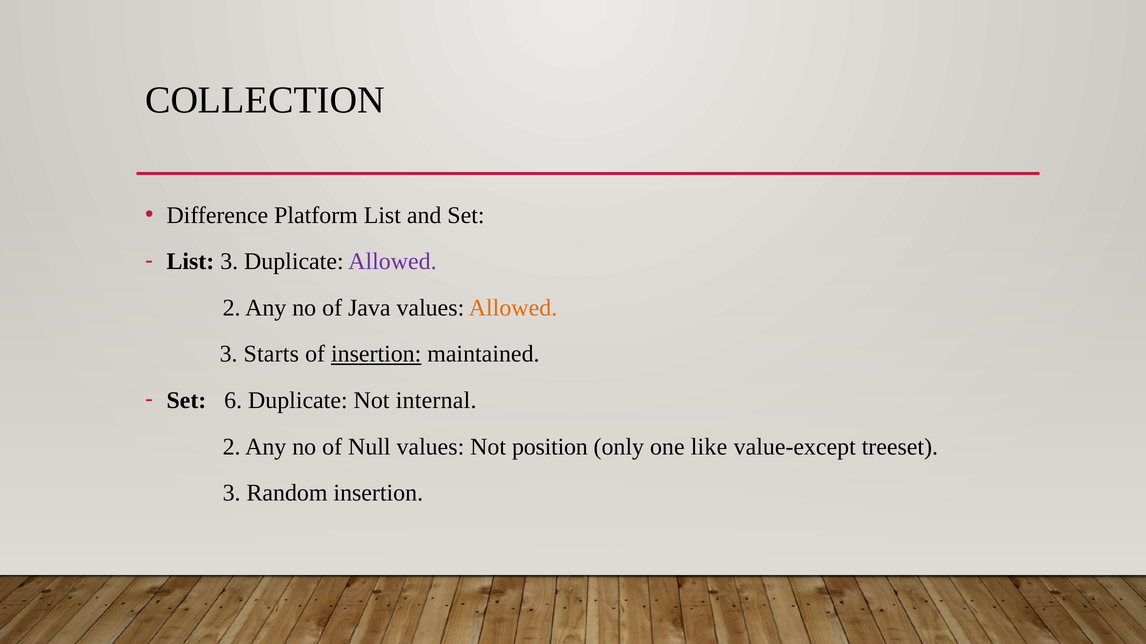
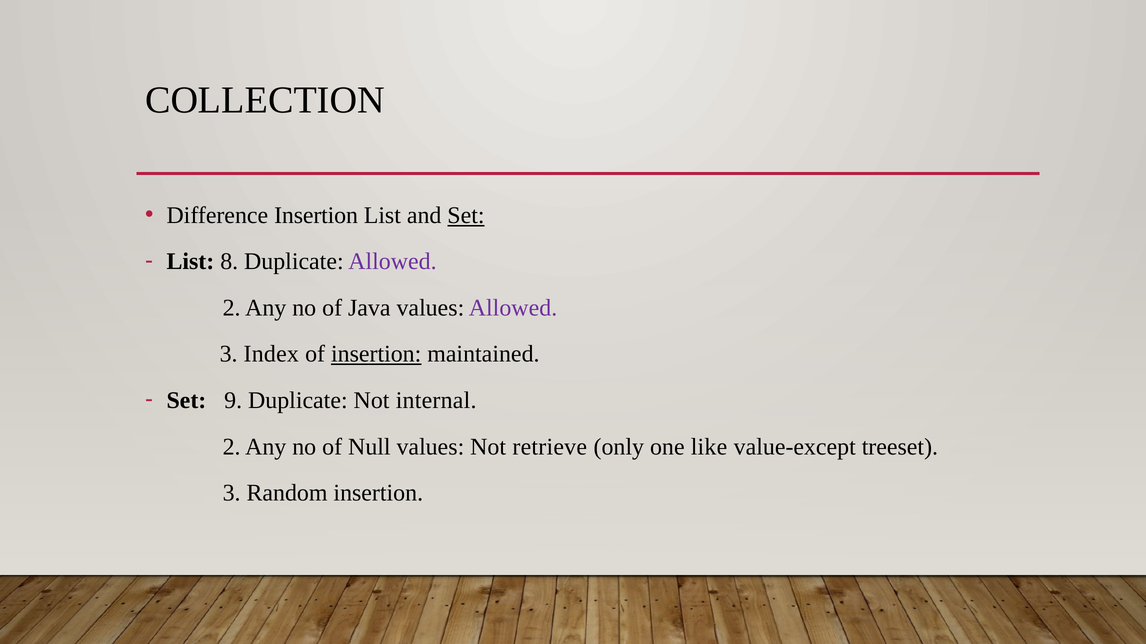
Difference Platform: Platform -> Insertion
Set at (466, 215) underline: none -> present
List 3: 3 -> 8
Allowed at (513, 308) colour: orange -> purple
Starts: Starts -> Index
6: 6 -> 9
position: position -> retrieve
